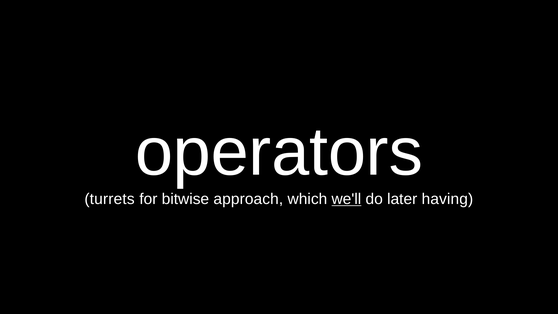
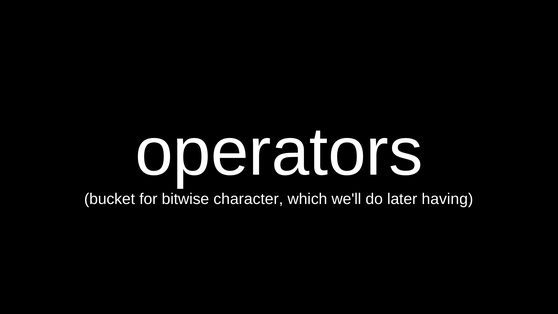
turrets: turrets -> bucket
approach: approach -> character
we'll underline: present -> none
